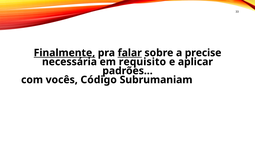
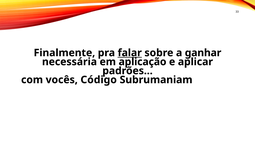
Finalmente underline: present -> none
precise: precise -> ganhar
requisito: requisito -> aplicação
